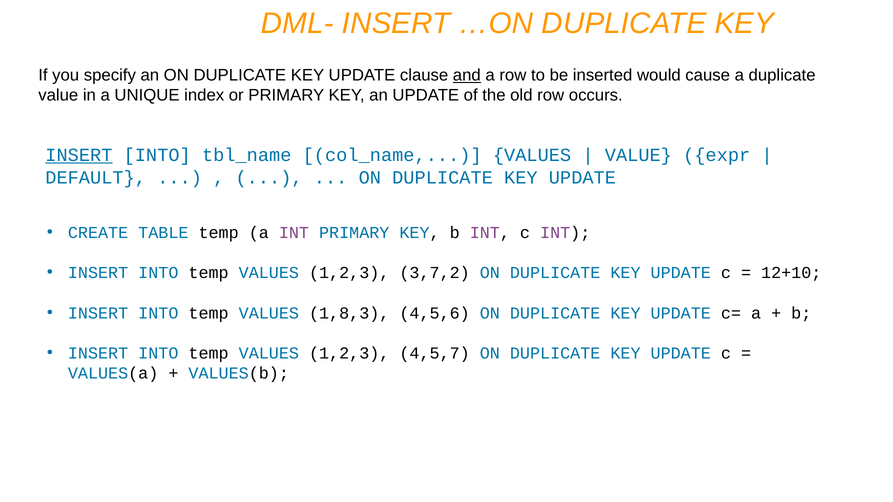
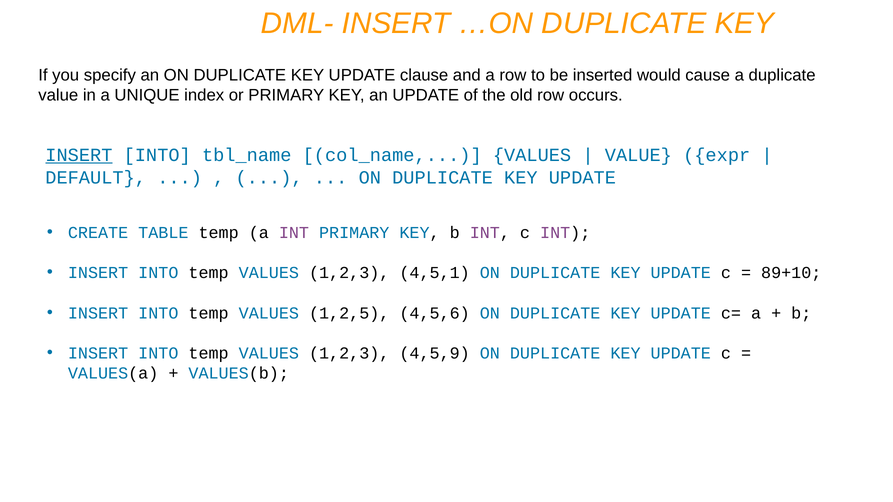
and underline: present -> none
3,7,2: 3,7,2 -> 4,5,1
12+10: 12+10 -> 89+10
1,8,3: 1,8,3 -> 1,2,5
4,5,7: 4,5,7 -> 4,5,9
